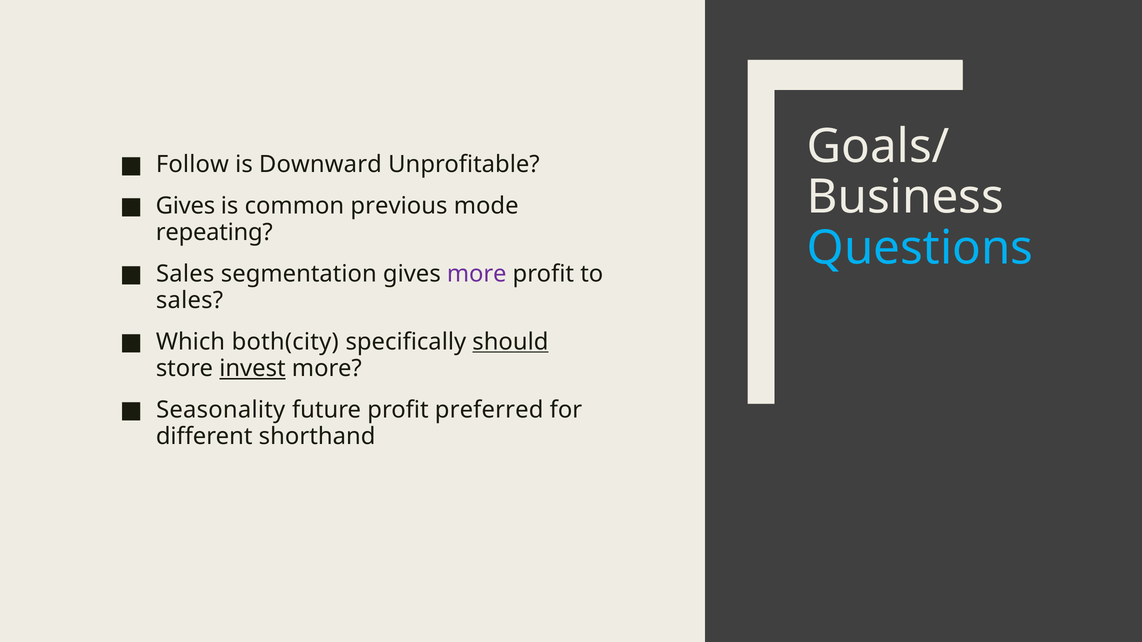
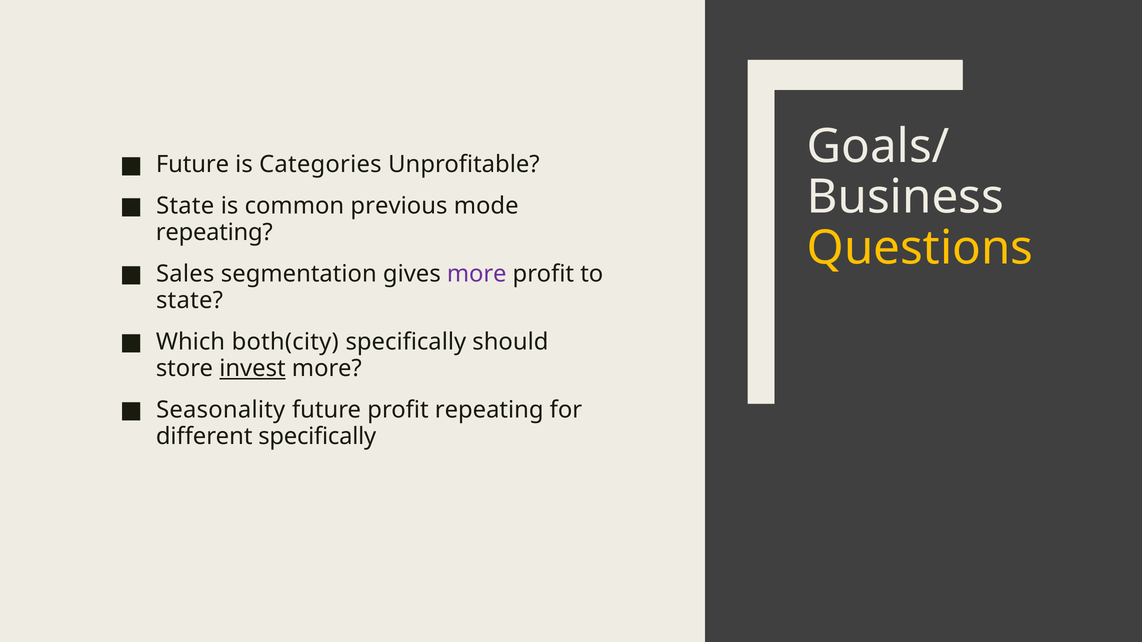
Follow at (192, 165): Follow -> Future
Downward: Downward -> Categories
Gives at (185, 206): Gives -> State
Questions colour: light blue -> yellow
sales at (190, 301): sales -> state
should underline: present -> none
profit preferred: preferred -> repeating
different shorthand: shorthand -> specifically
